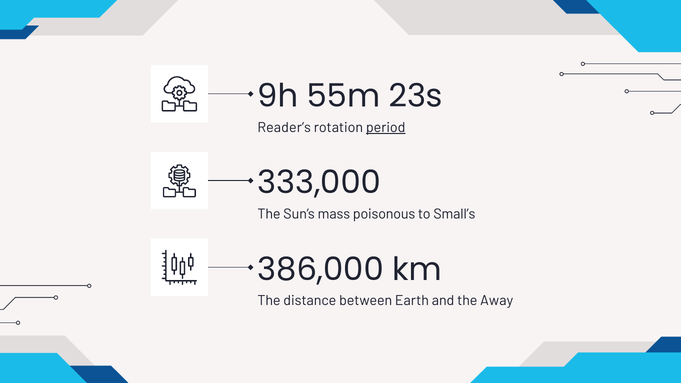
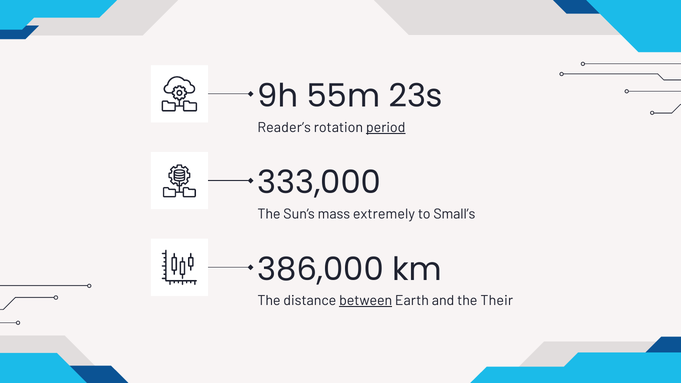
poisonous: poisonous -> extremely
between underline: none -> present
Away: Away -> Their
